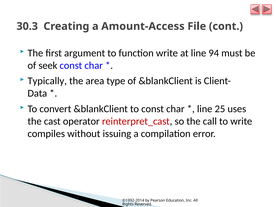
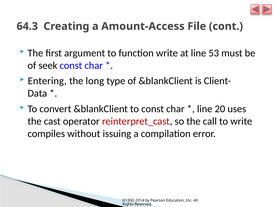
30.3: 30.3 -> 64.3
94: 94 -> 53
Typically: Typically -> Entering
area: area -> long
25: 25 -> 20
